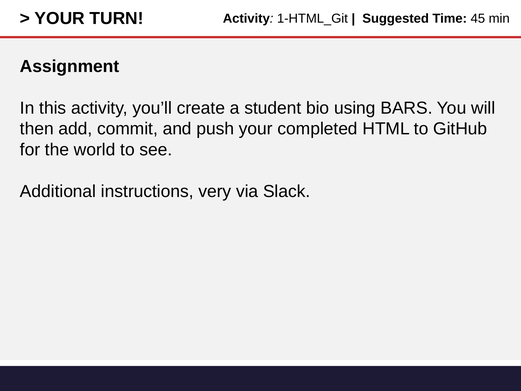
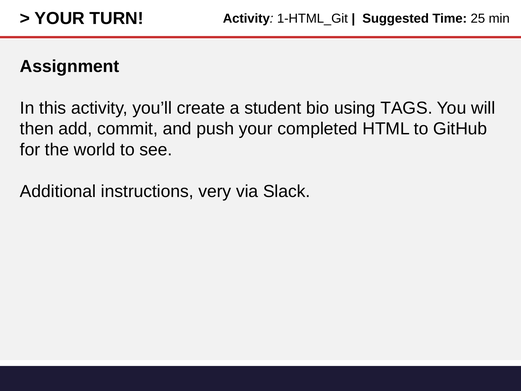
45: 45 -> 25
BARS: BARS -> TAGS
